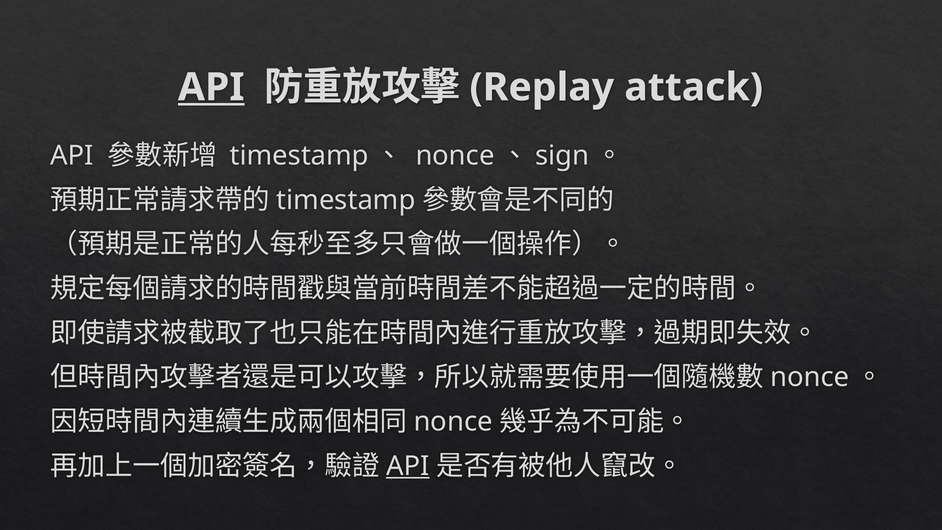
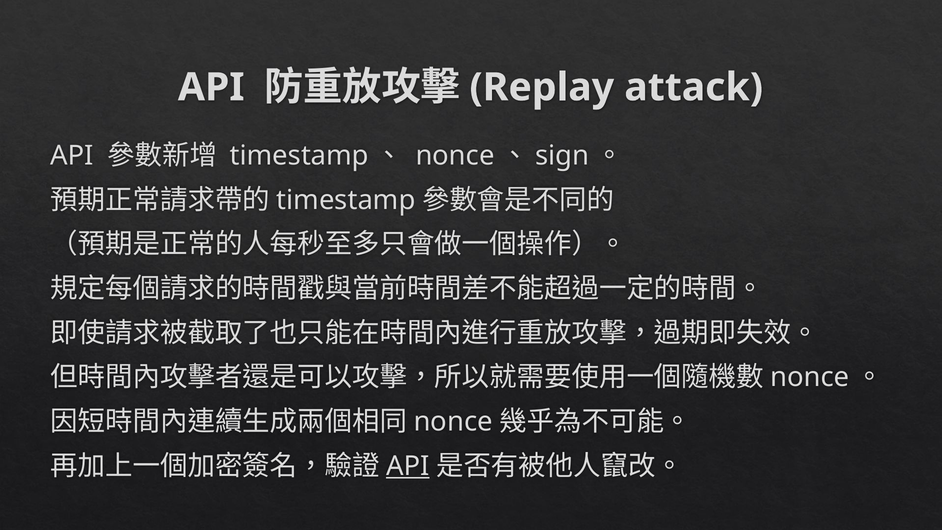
API at (211, 87) underline: present -> none
